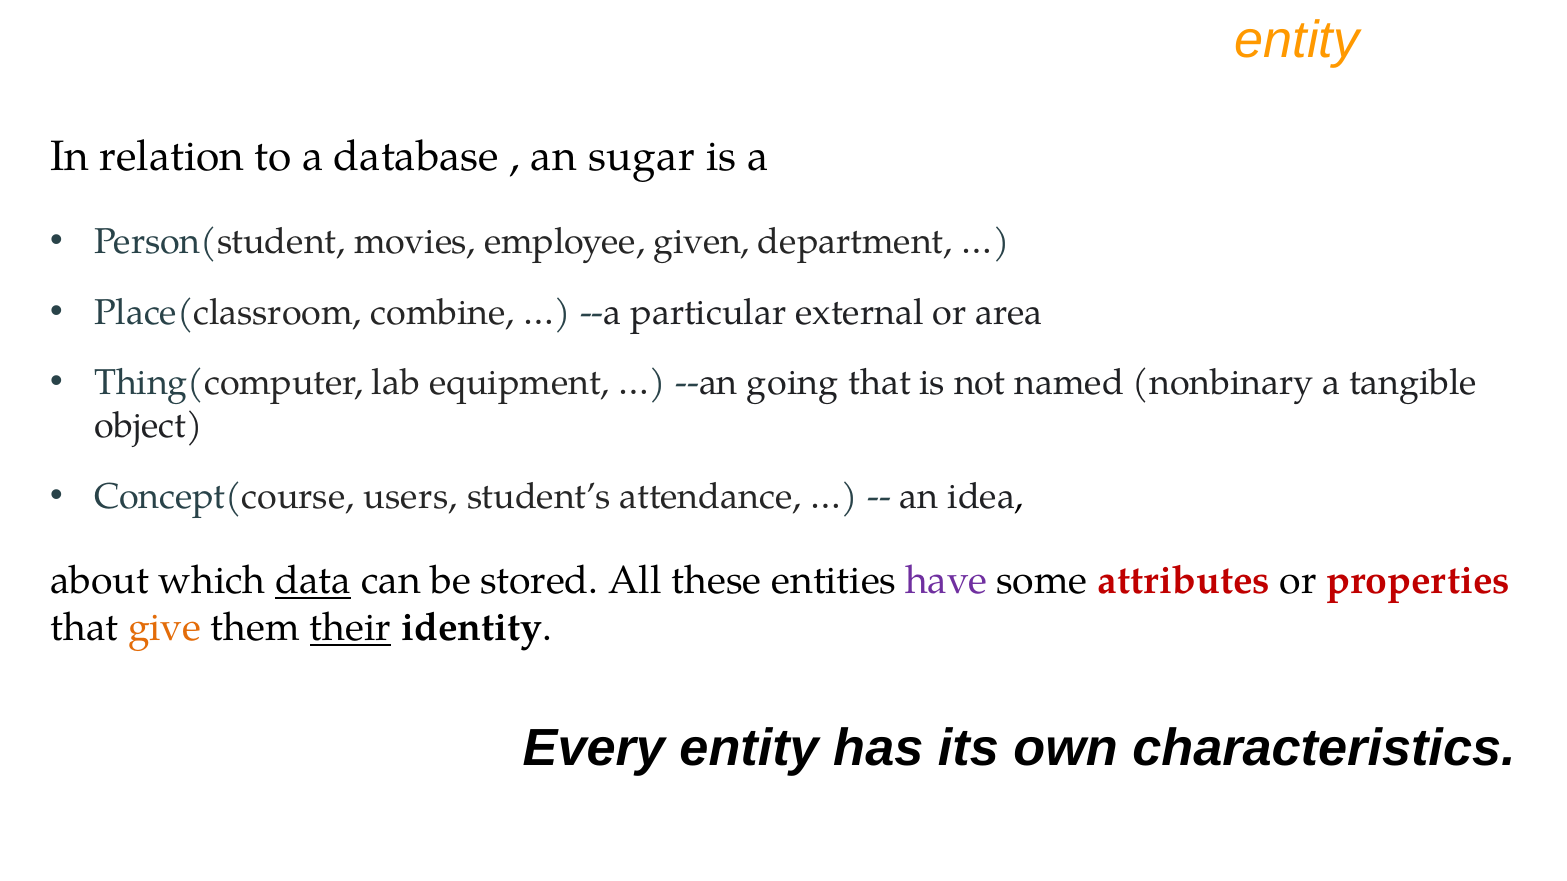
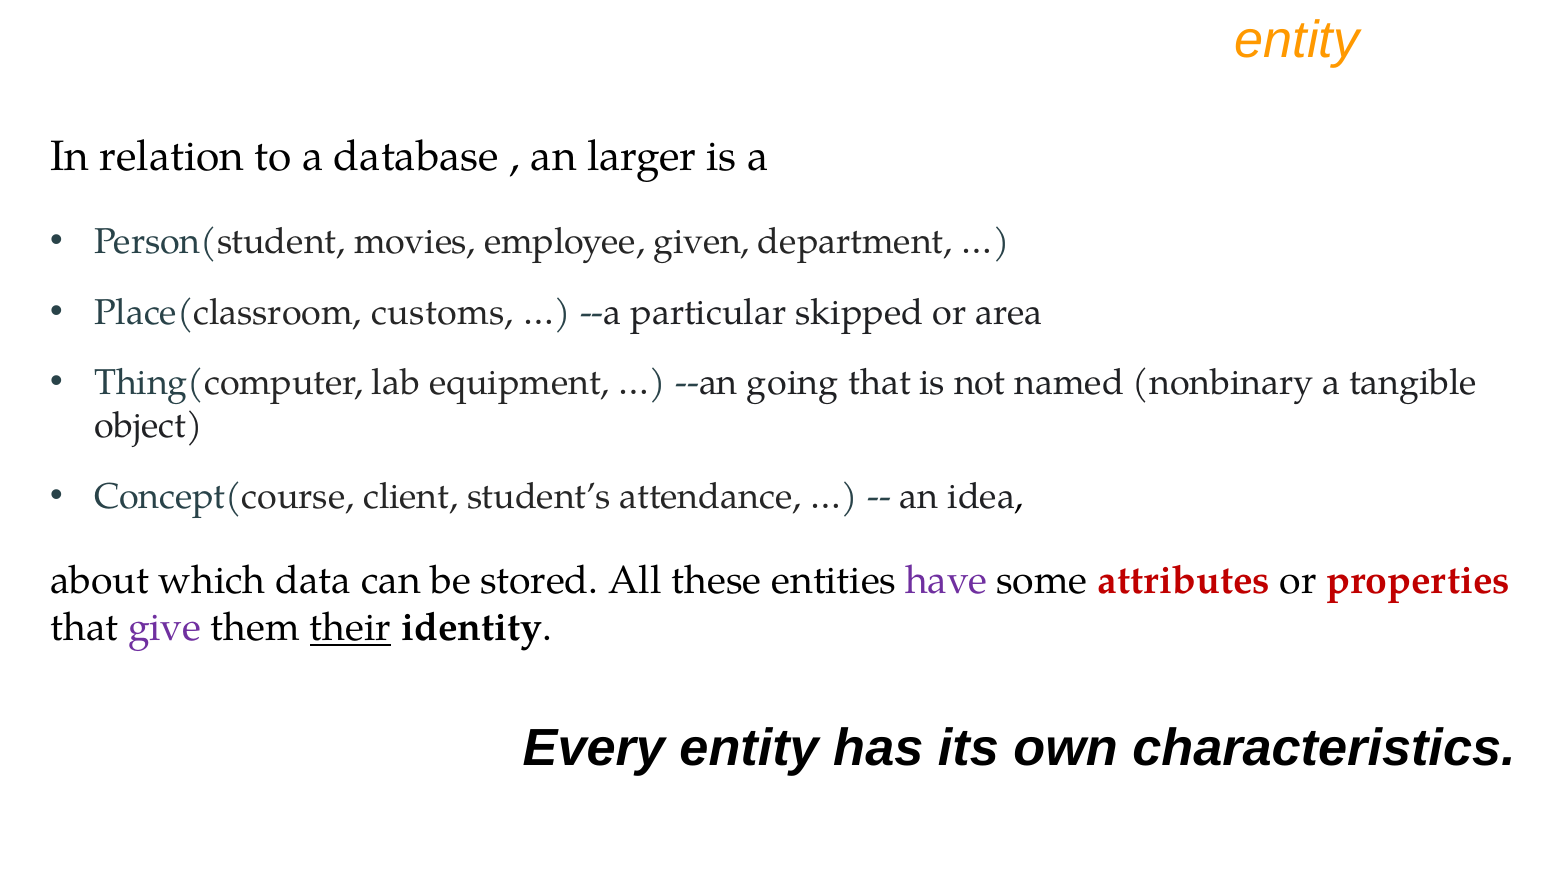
sugar: sugar -> larger
combine: combine -> customs
external: external -> skipped
users: users -> client
data underline: present -> none
give colour: orange -> purple
